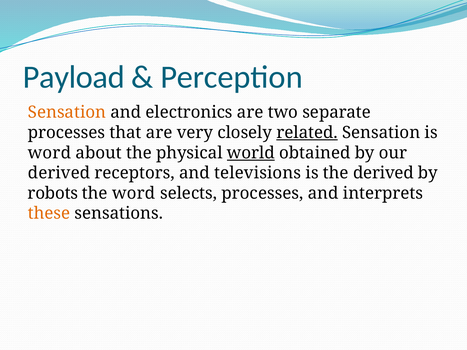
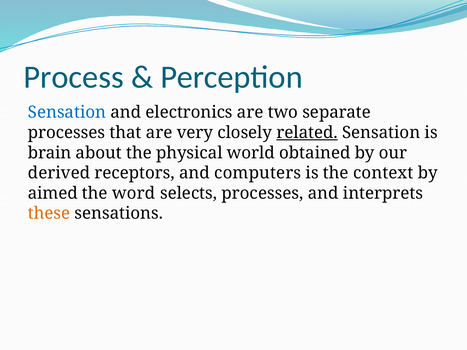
Payload: Payload -> Process
Sensation at (67, 112) colour: orange -> blue
word at (49, 153): word -> brain
world underline: present -> none
televisions: televisions -> computers
the derived: derived -> context
robots: robots -> aimed
